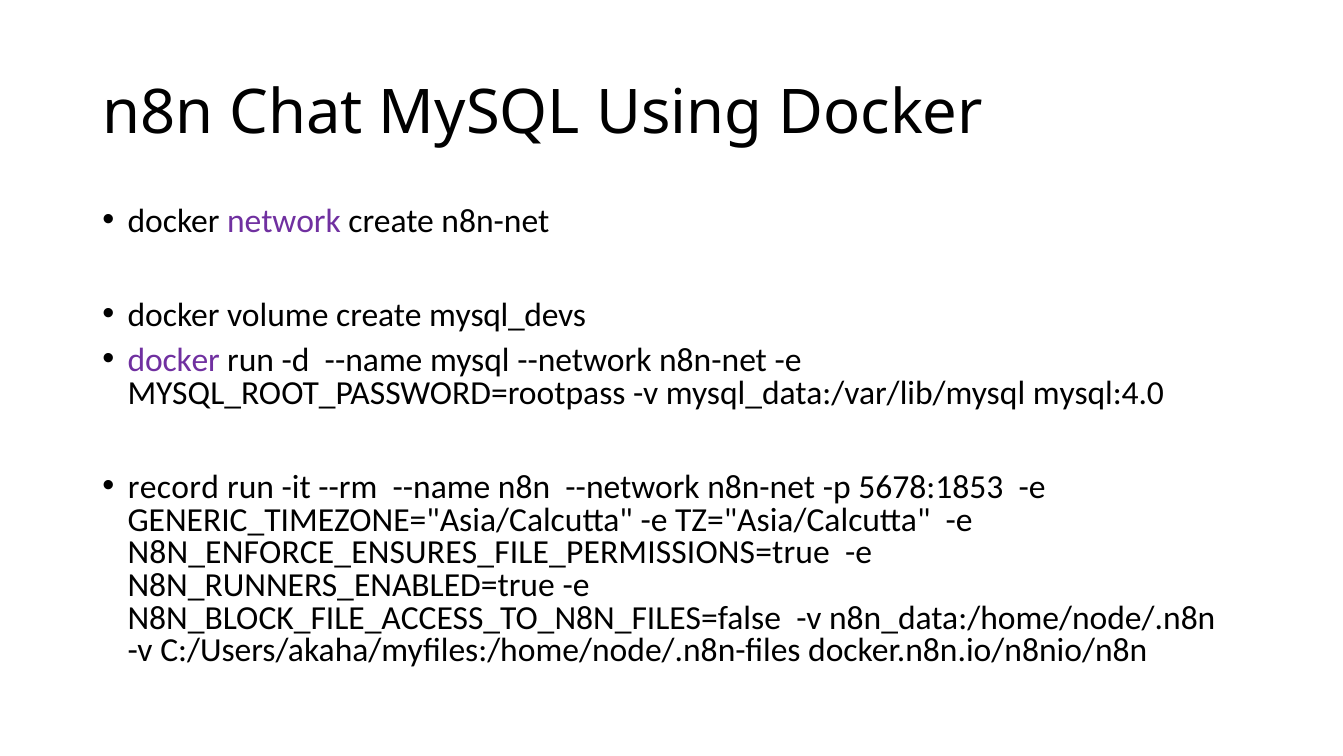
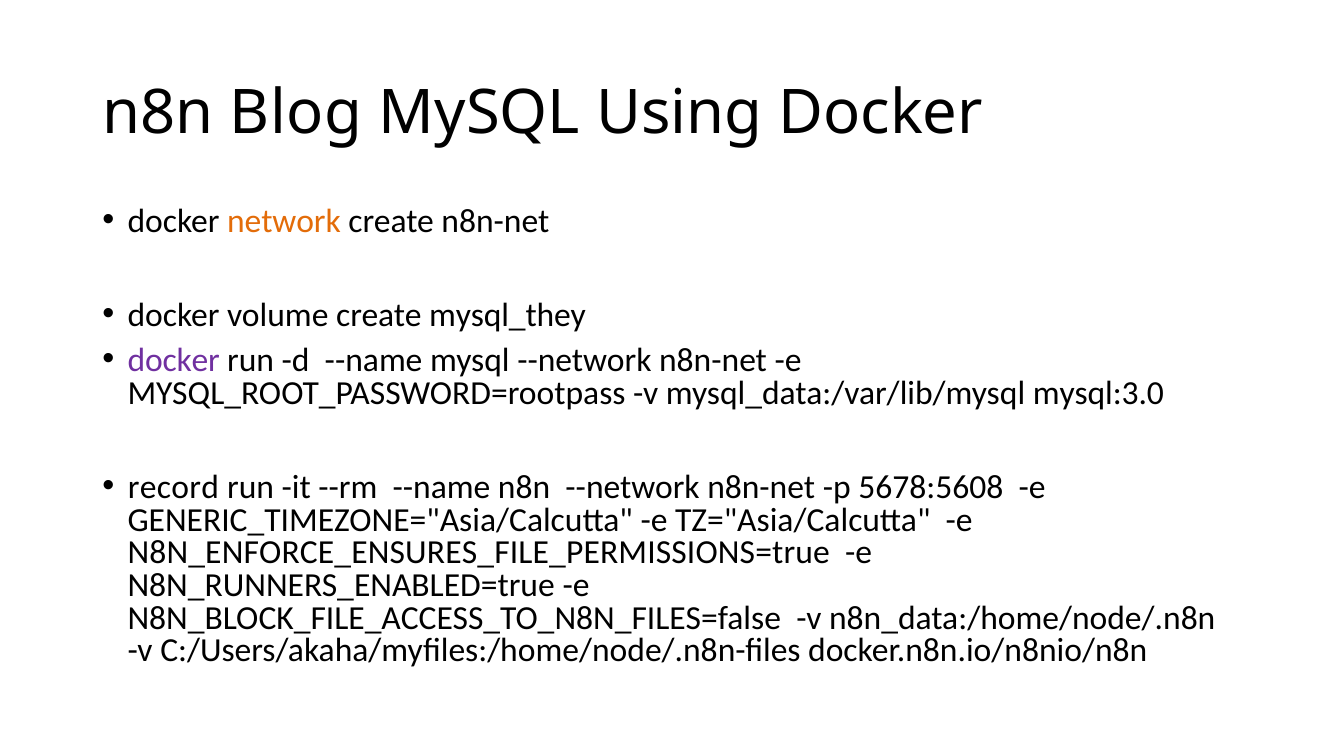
Chat: Chat -> Blog
network colour: purple -> orange
mysql_devs: mysql_devs -> mysql_they
mysql:4.0: mysql:4.0 -> mysql:3.0
5678:1853: 5678:1853 -> 5678:5608
